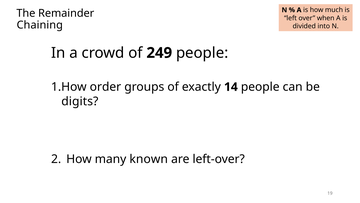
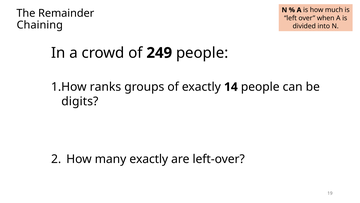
order: order -> ranks
many known: known -> exactly
